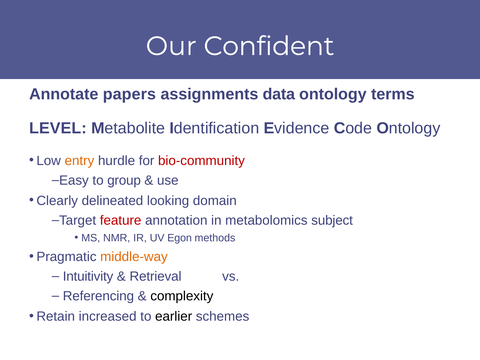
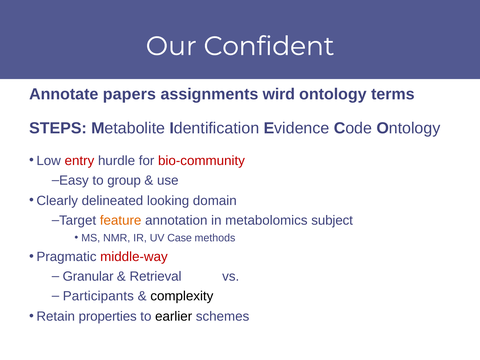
data: data -> wird
LEVEL: LEVEL -> STEPS
entry colour: orange -> red
feature colour: red -> orange
Egon: Egon -> Case
middle-way colour: orange -> red
Intuitivity: Intuitivity -> Granular
Referencing: Referencing -> Participants
increased: increased -> properties
